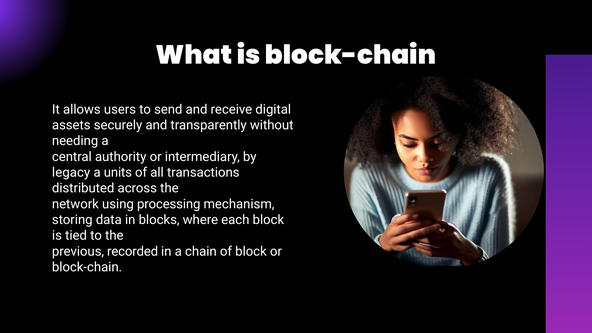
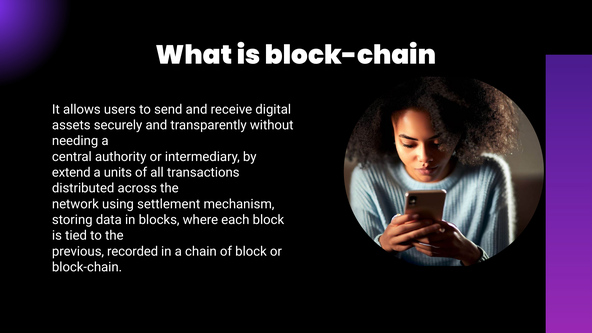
legacy: legacy -> extend
processing: processing -> settlement
